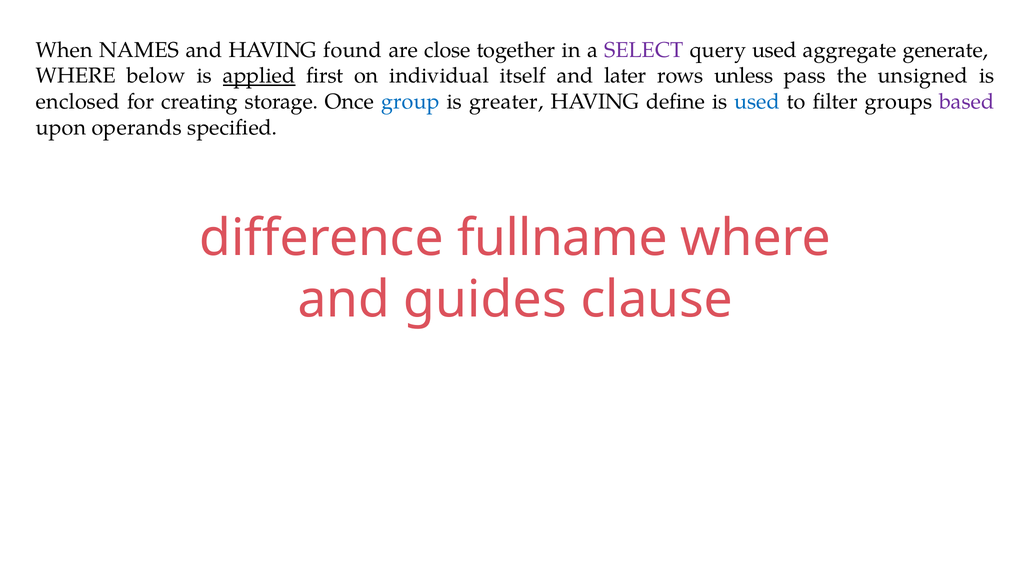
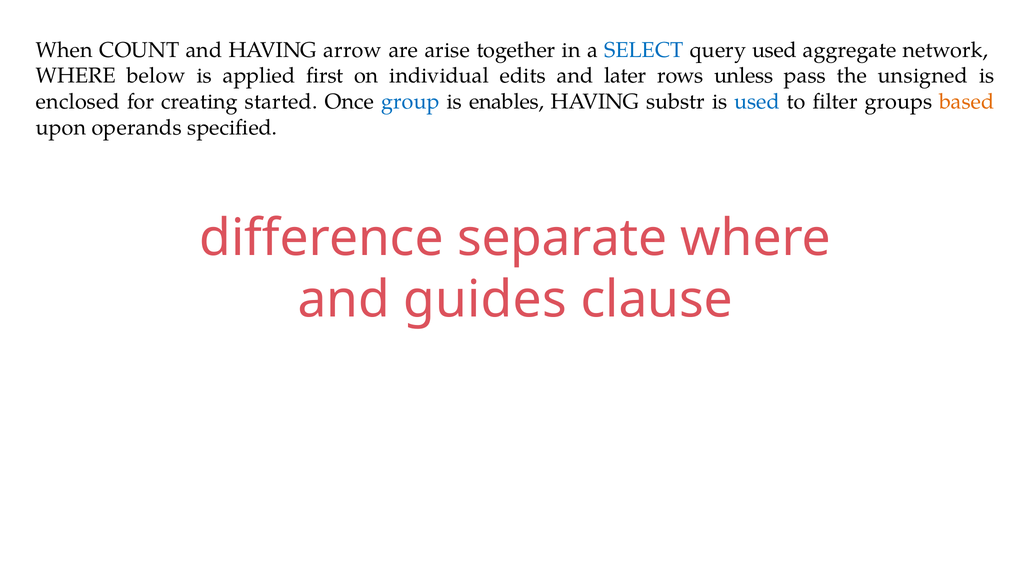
NAMES: NAMES -> COUNT
found: found -> arrow
close: close -> arise
SELECT colour: purple -> blue
generate: generate -> network
applied underline: present -> none
itself: itself -> edits
storage: storage -> started
greater: greater -> enables
define: define -> substr
based colour: purple -> orange
fullname: fullname -> separate
